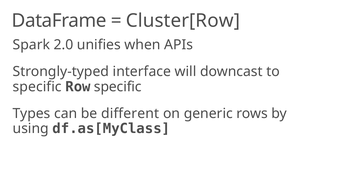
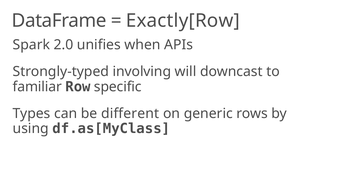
Cluster[Row: Cluster[Row -> Exactly[Row
interface: interface -> involving
specific at (37, 87): specific -> familiar
